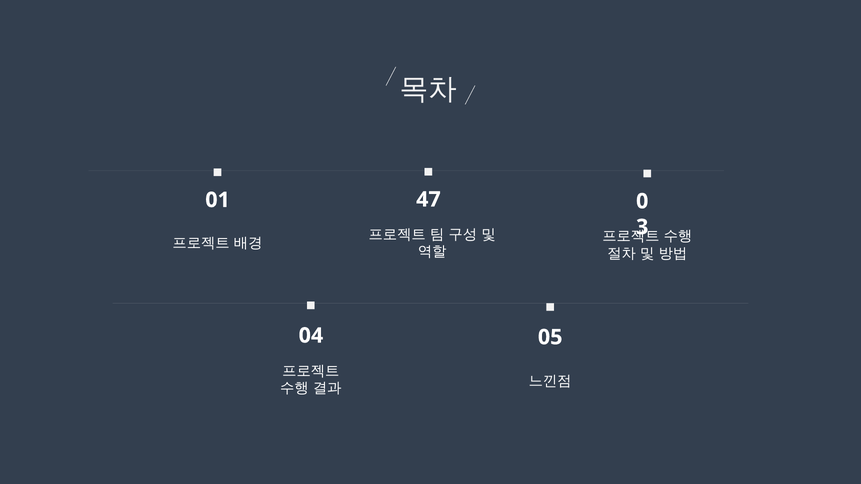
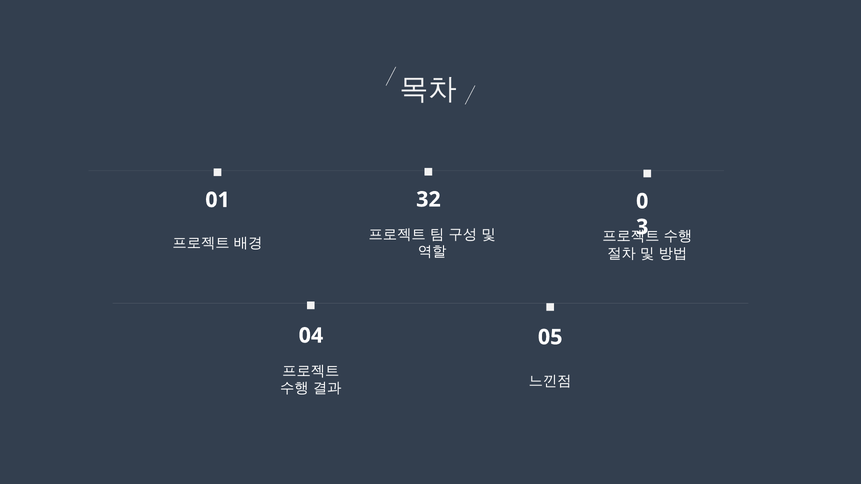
47: 47 -> 32
